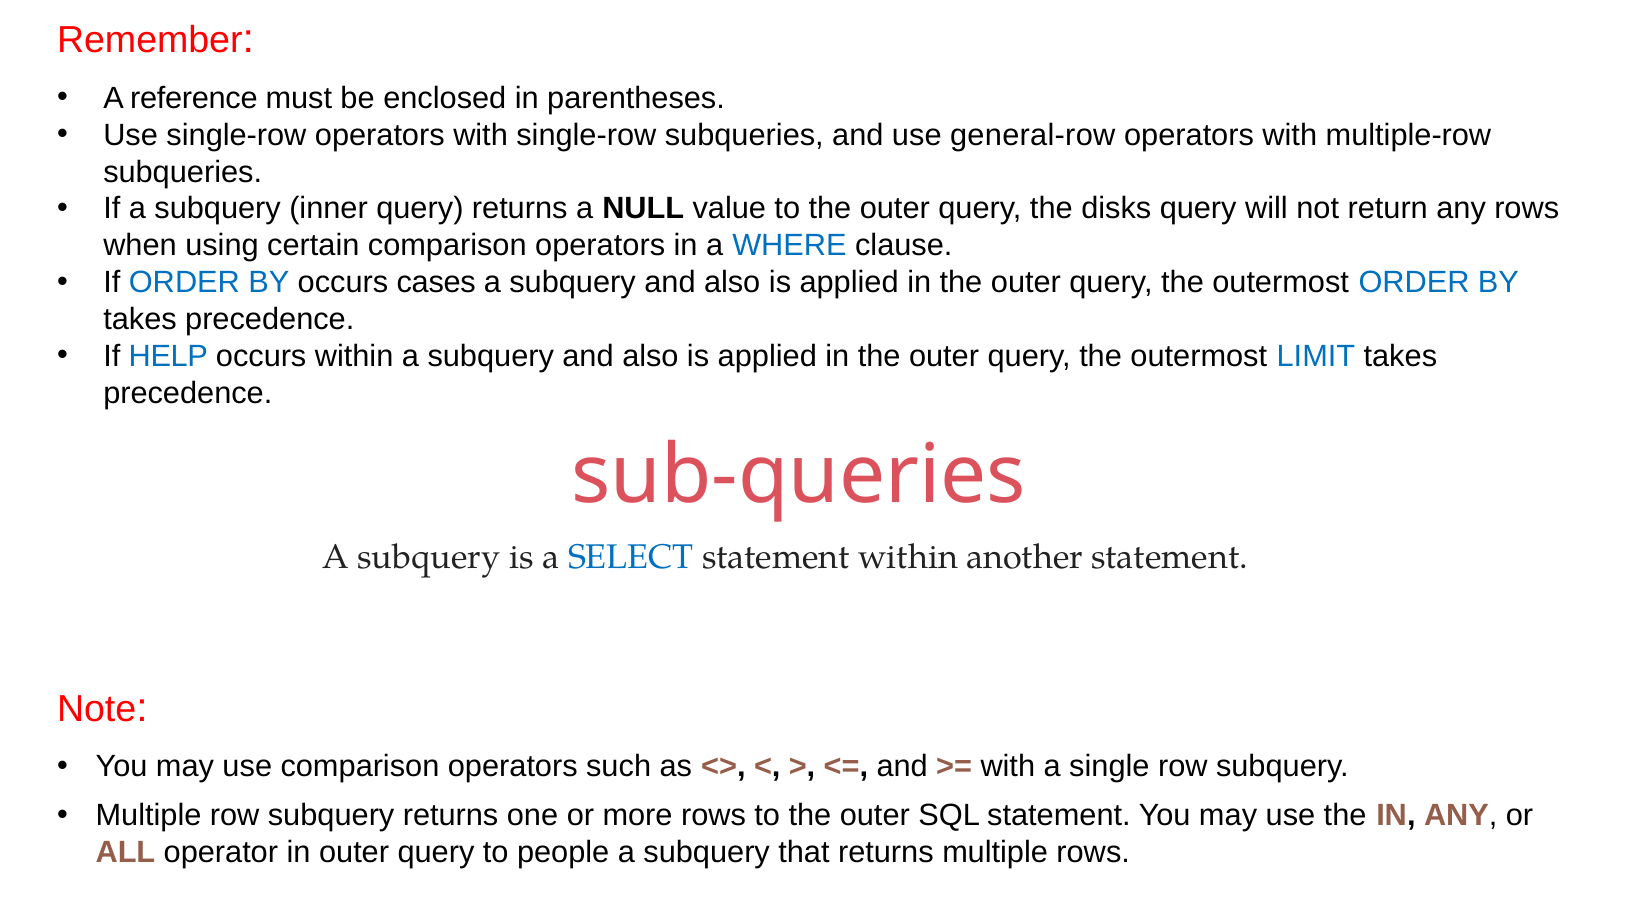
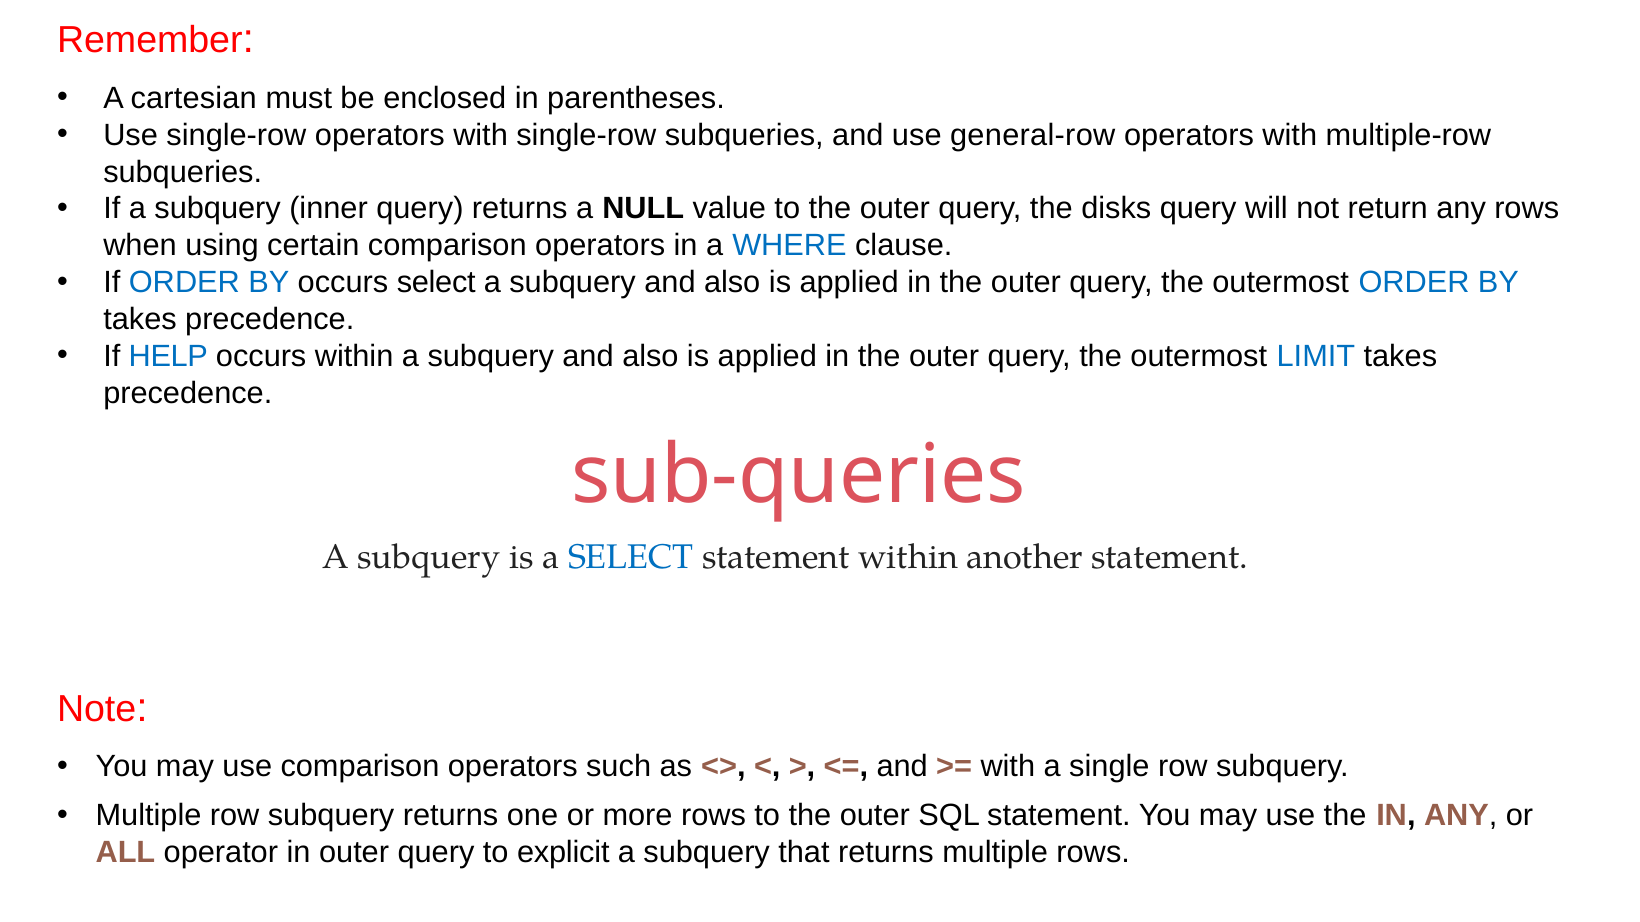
reference: reference -> cartesian
occurs cases: cases -> select
people: people -> explicit
